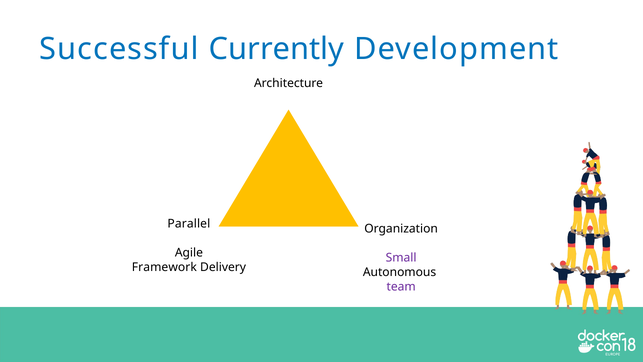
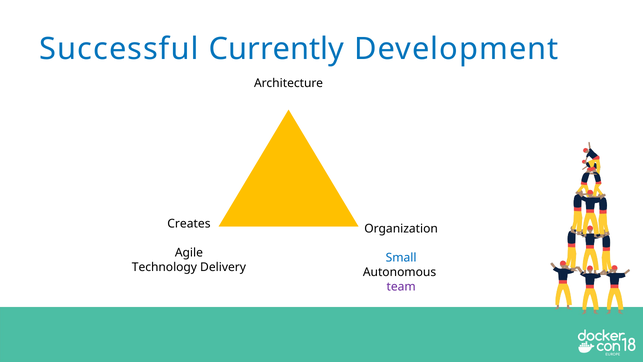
Parallel: Parallel -> Creates
Small colour: purple -> blue
Framework: Framework -> Technology
